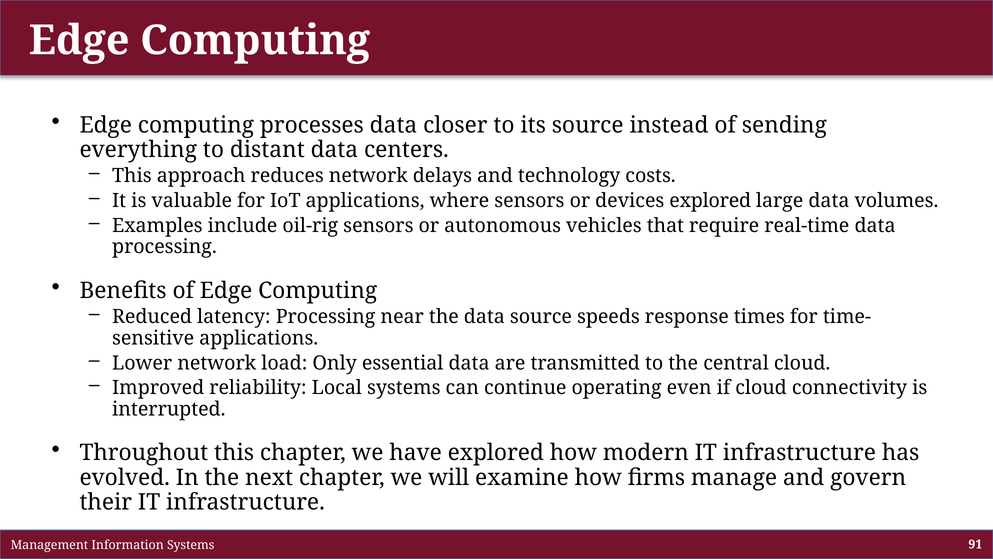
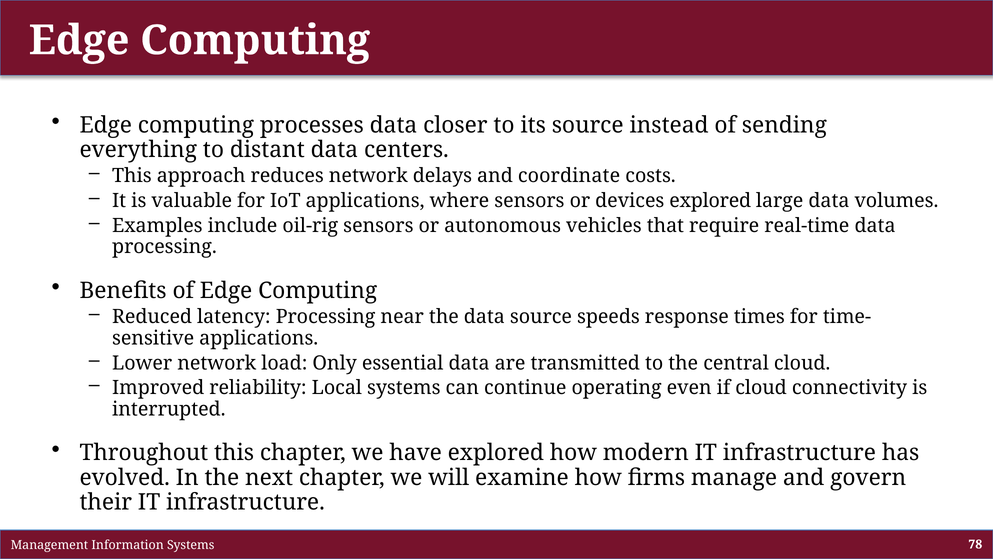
technology: technology -> coordinate
91: 91 -> 78
